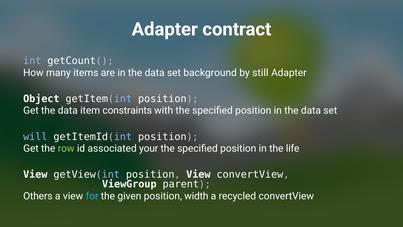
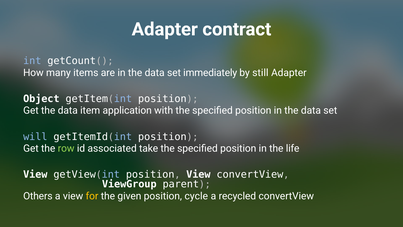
background: background -> immediately
constraints: constraints -> application
your: your -> take
for colour: light blue -> yellow
width: width -> cycle
